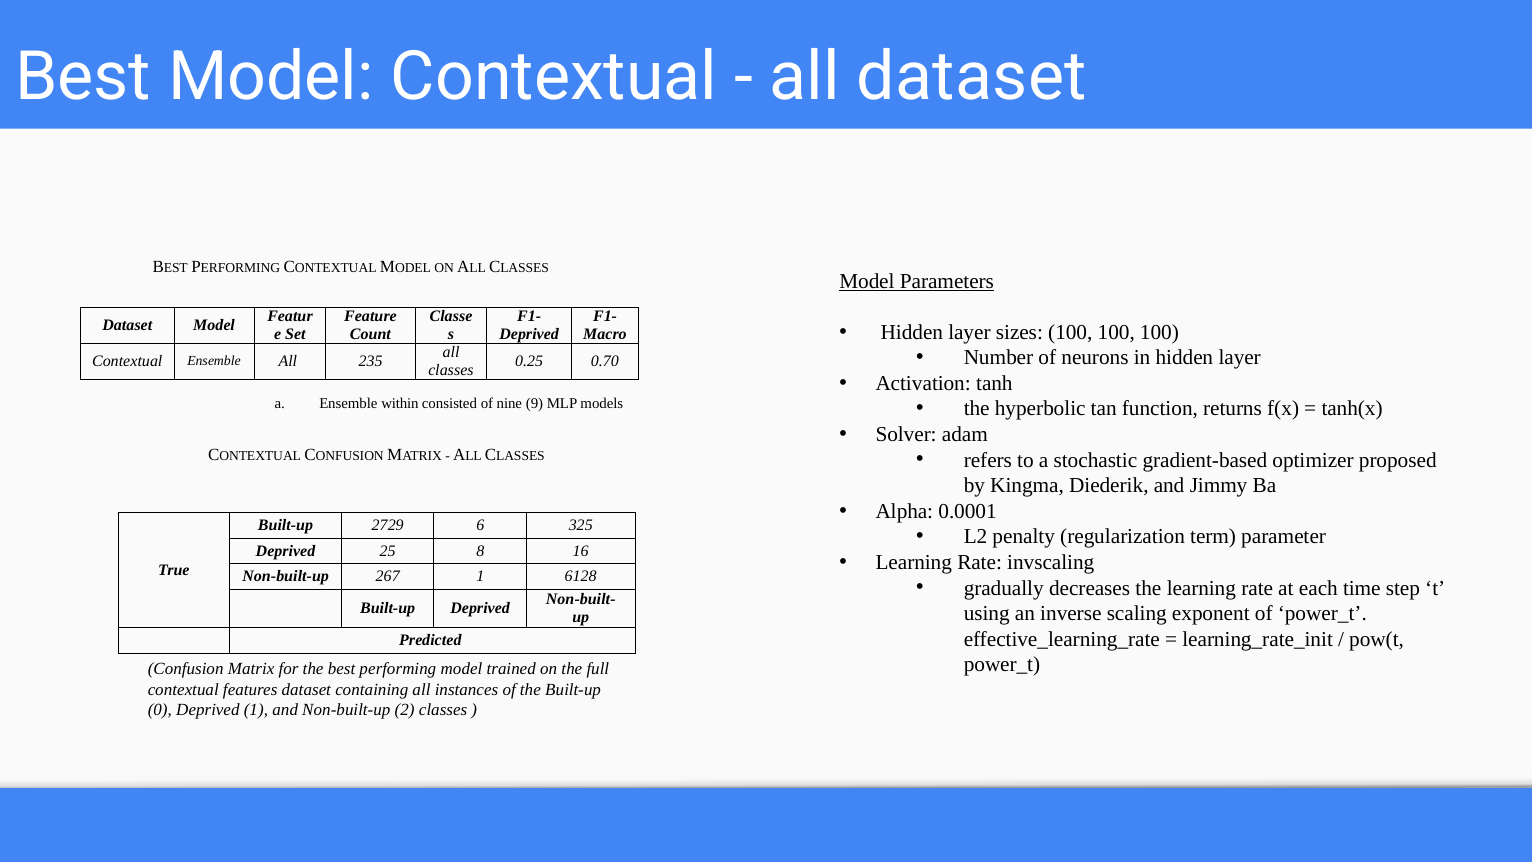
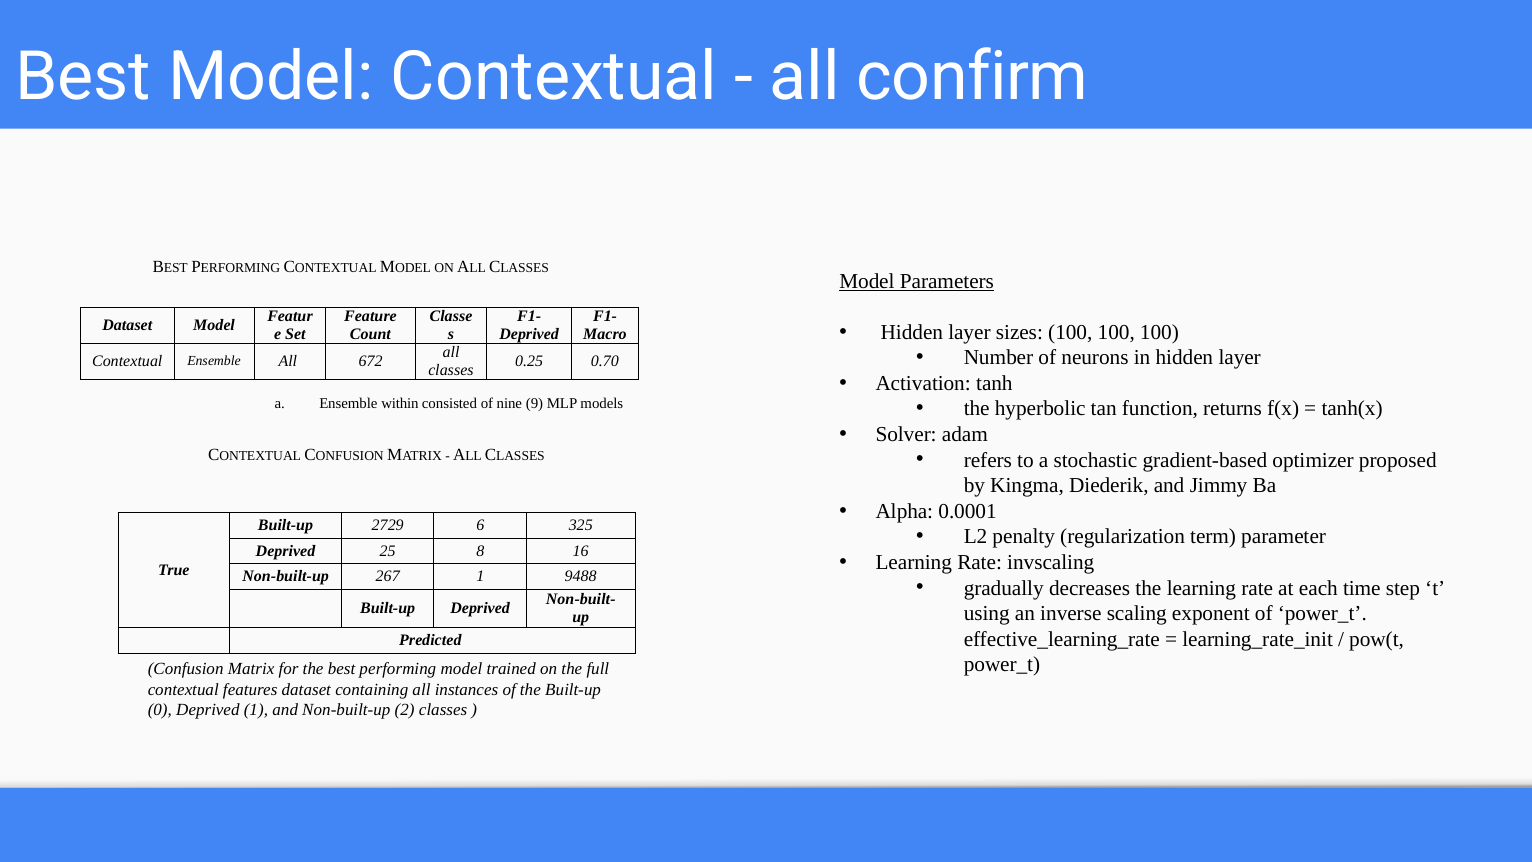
all dataset: dataset -> confirm
235: 235 -> 672
6128: 6128 -> 9488
